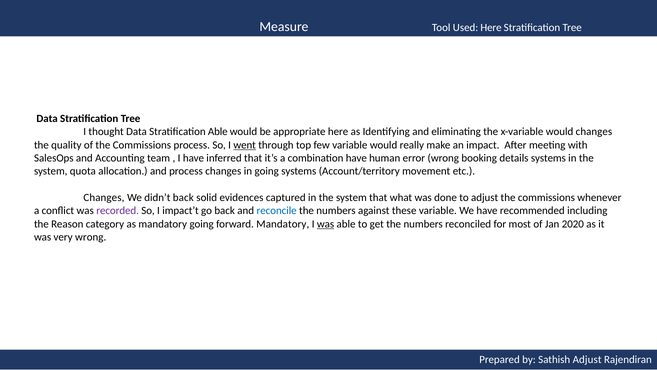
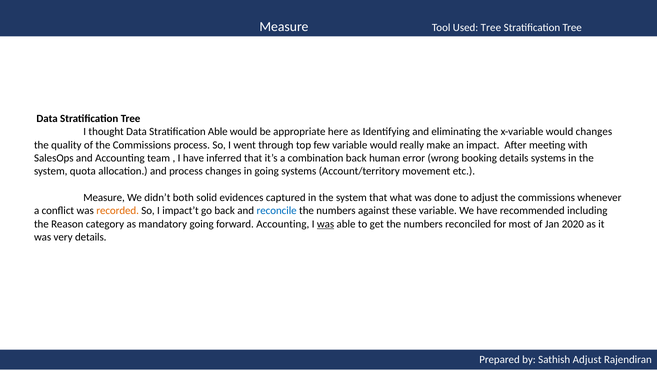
Used Here: Here -> Tree
went underline: present -> none
combination have: have -> back
Changes at (104, 197): Changes -> Measure
didn’t back: back -> both
recorded colour: purple -> orange
forward Mandatory: Mandatory -> Accounting
very wrong: wrong -> details
